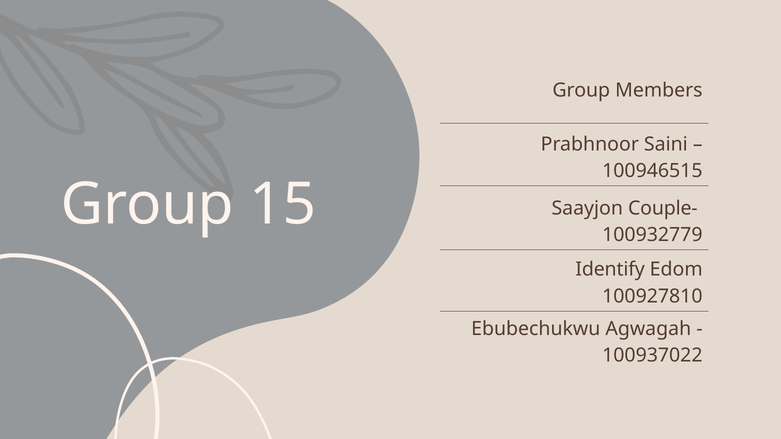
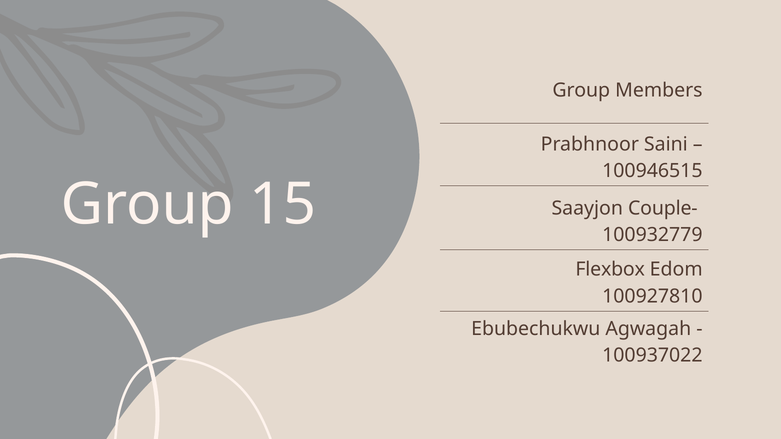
Identify: Identify -> Flexbox
